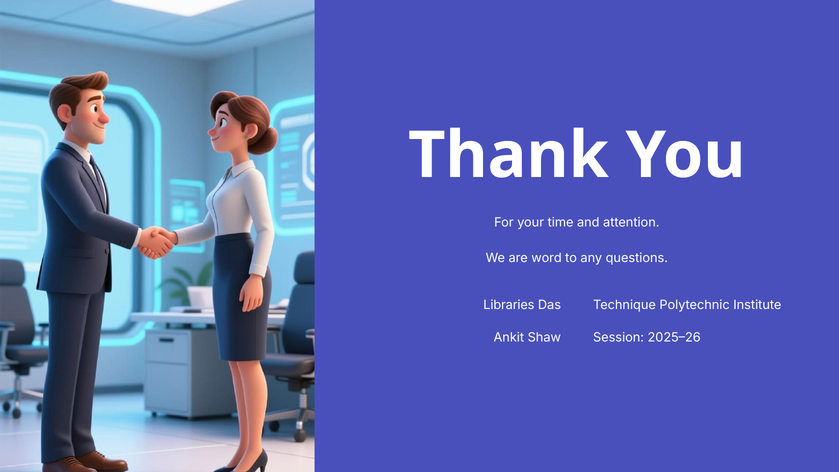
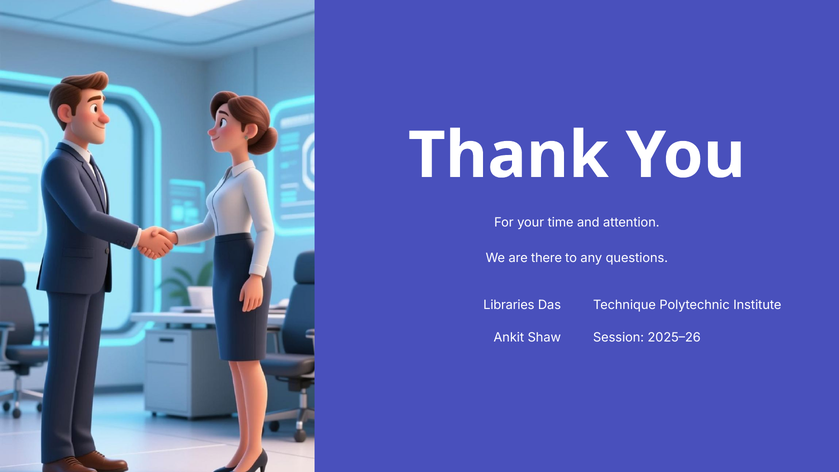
word: word -> there
